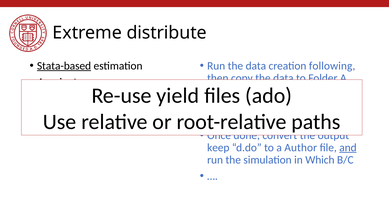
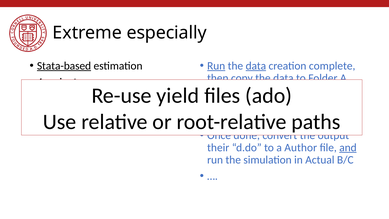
distribute: distribute -> especially
Run at (216, 66) underline: none -> present
data at (256, 66) underline: none -> present
following: following -> complete
keep: keep -> their
Which: Which -> Actual
